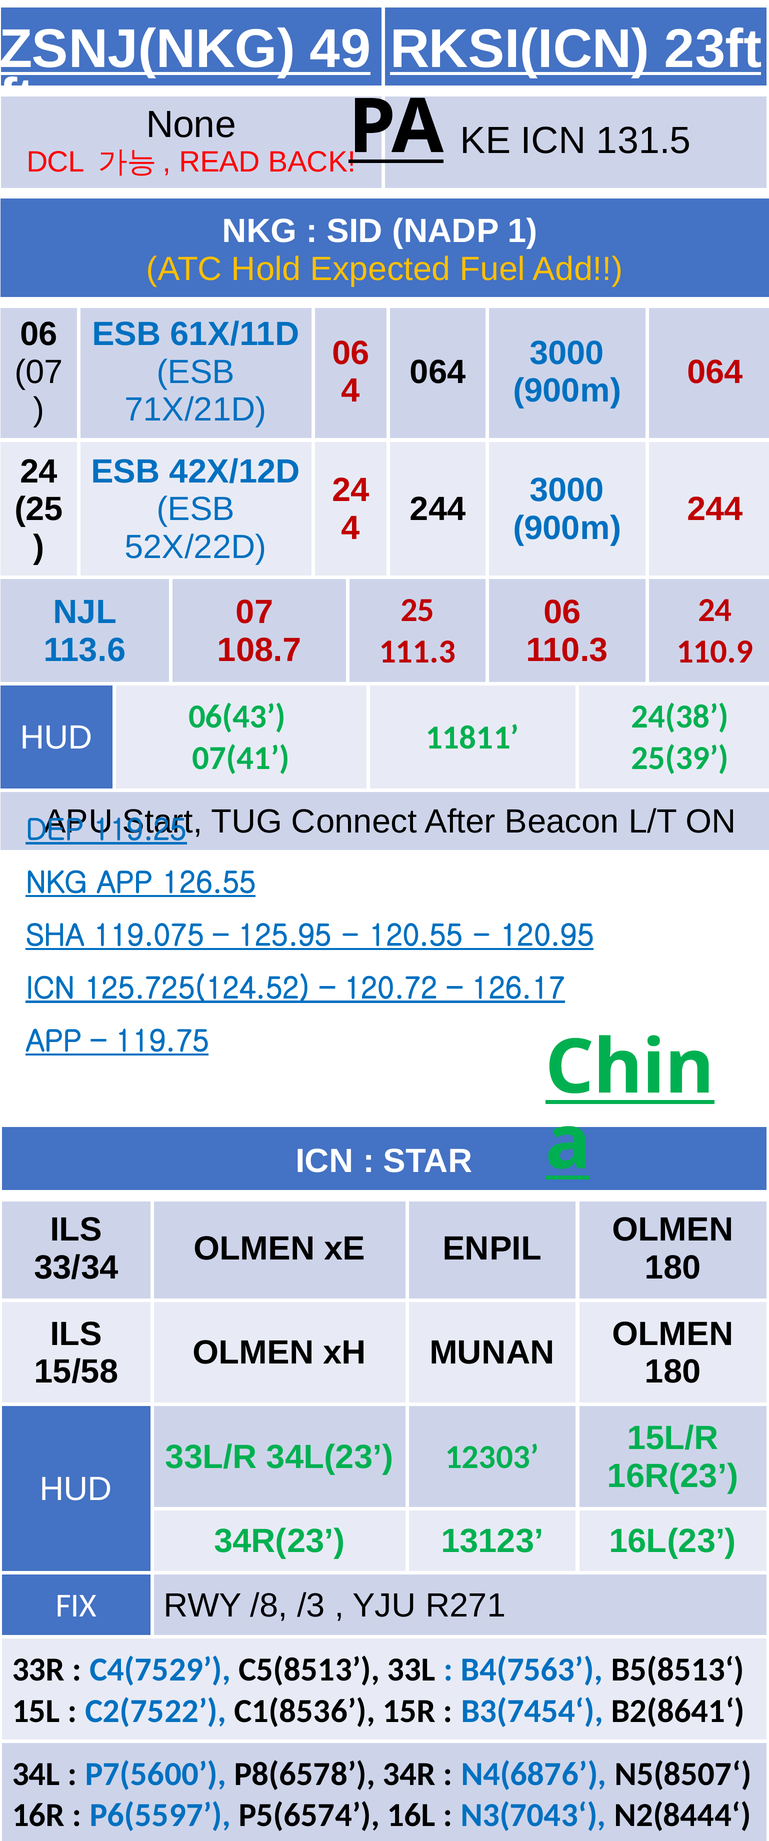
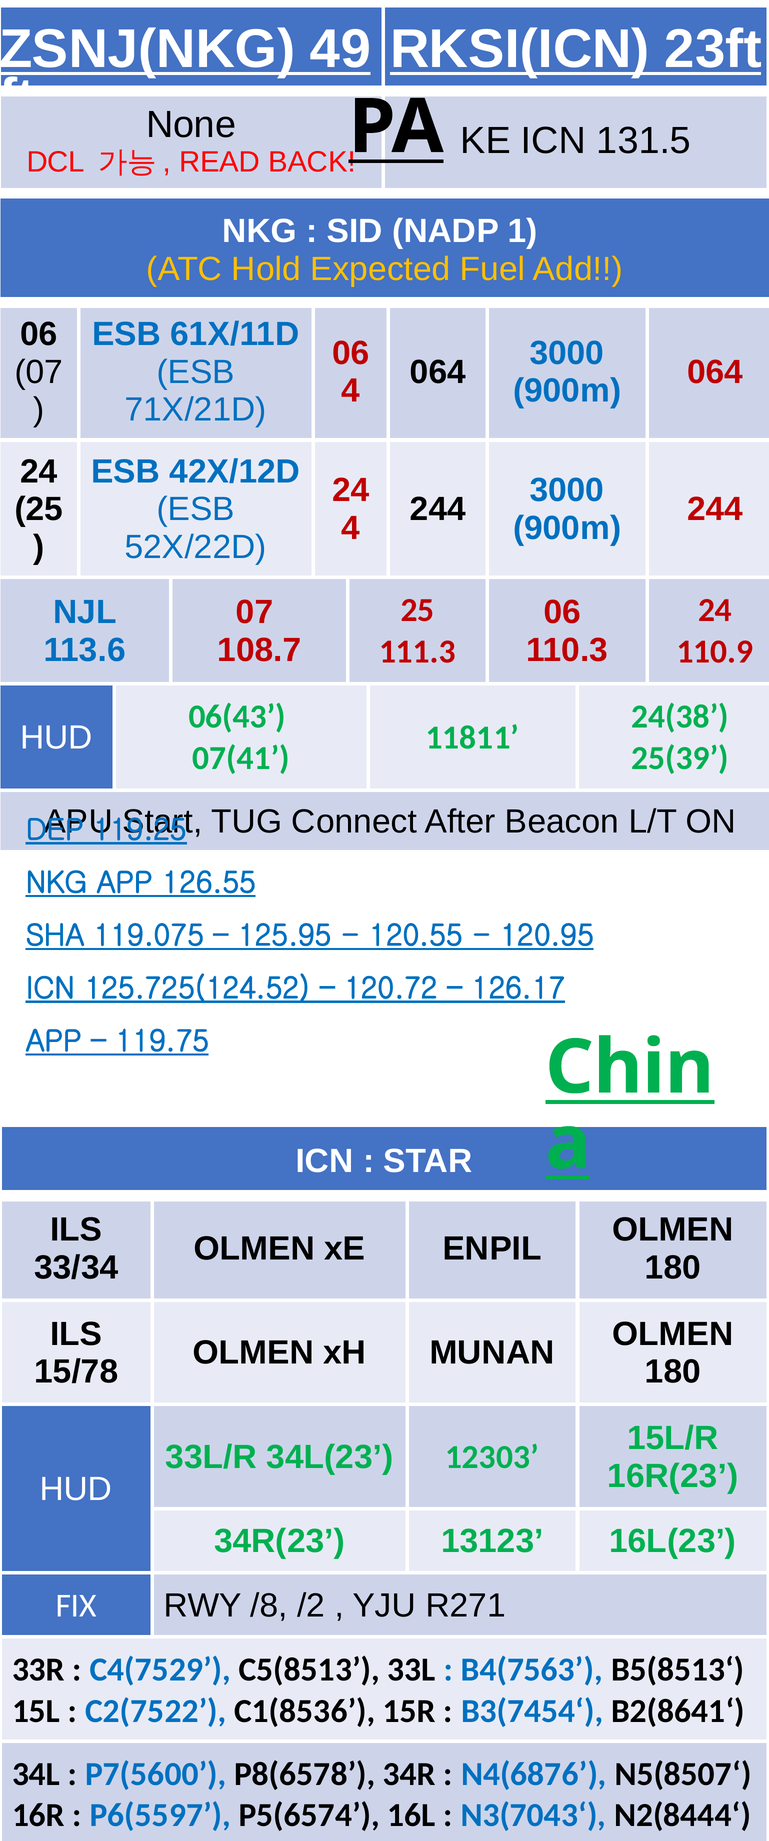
15/58: 15/58 -> 15/78
/3: /3 -> /2
